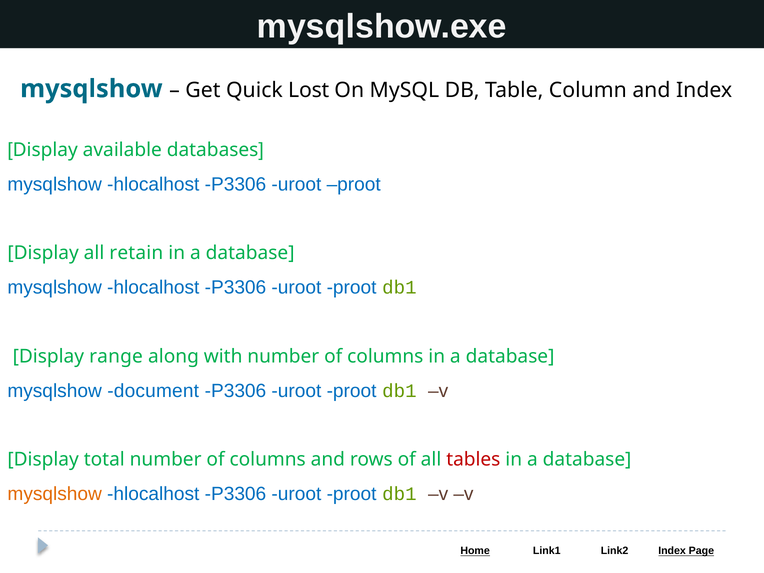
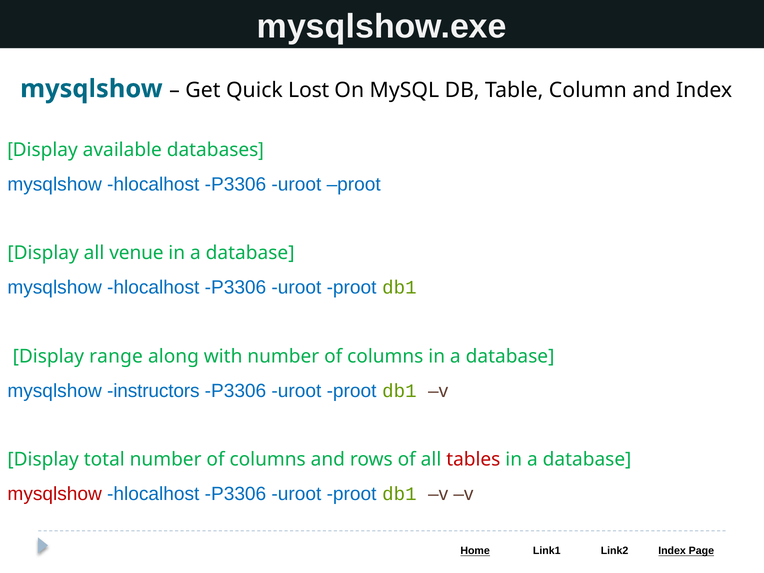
retain: retain -> venue
document: document -> instructors
mysqlshow at (55, 494) colour: orange -> red
